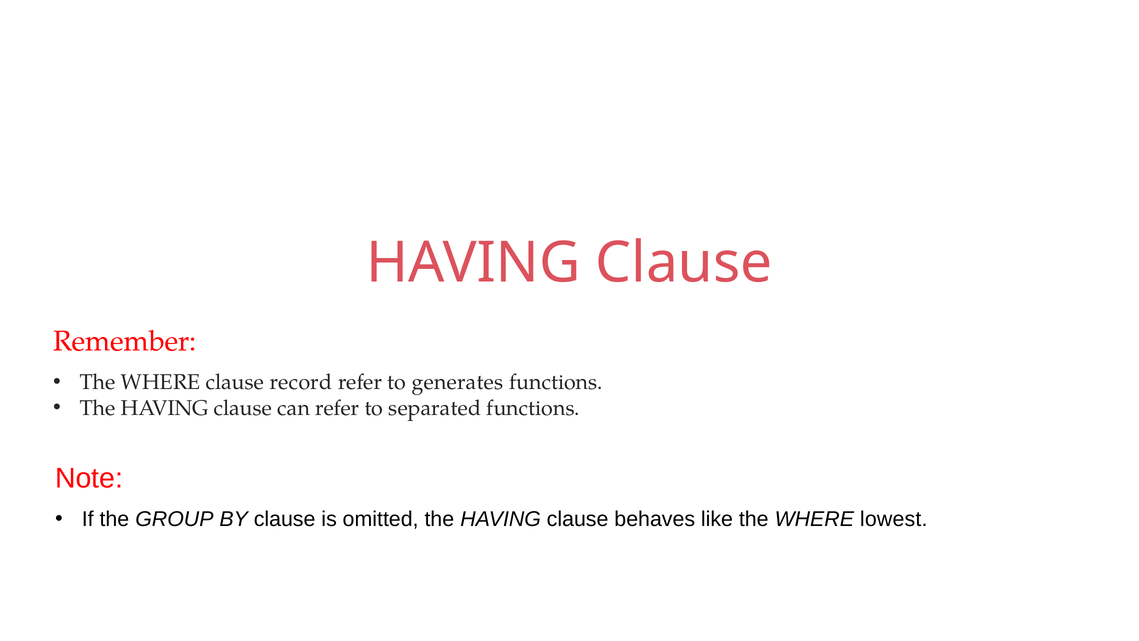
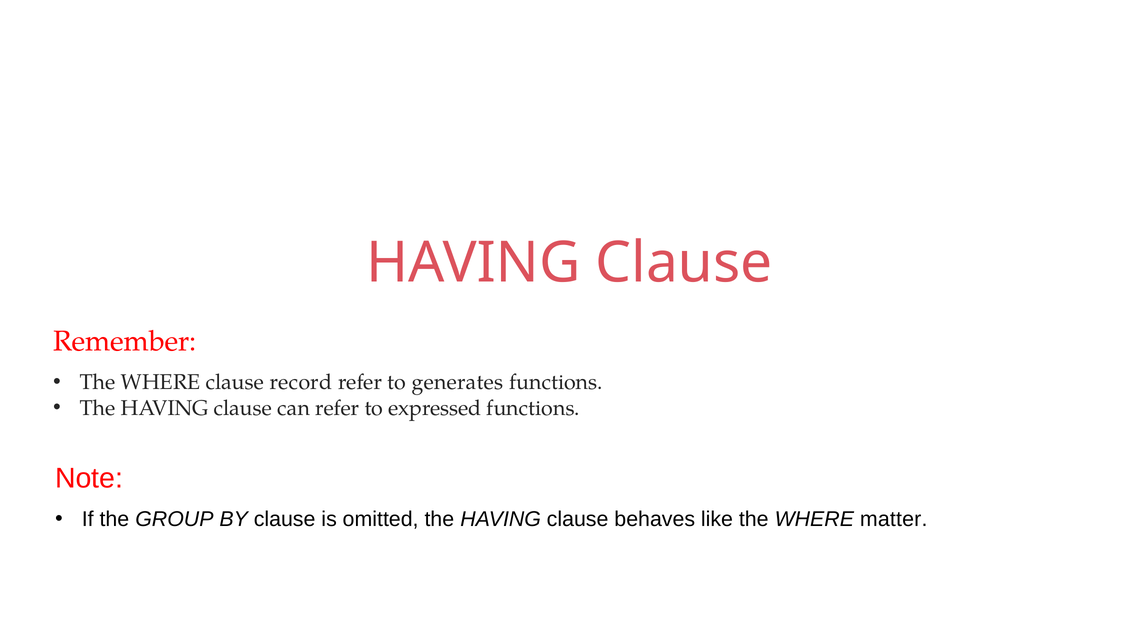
separated: separated -> expressed
lowest: lowest -> matter
